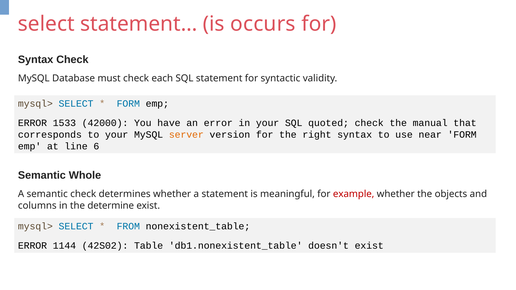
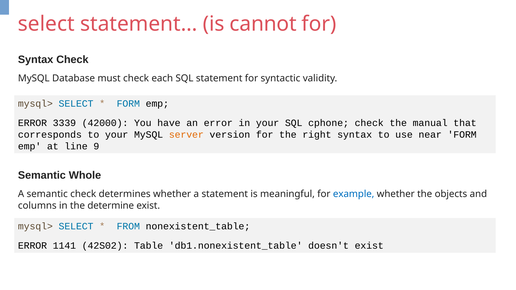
occurs: occurs -> cannot
1533: 1533 -> 3339
quoted: quoted -> cphone
6: 6 -> 9
example colour: red -> blue
1144: 1144 -> 1141
